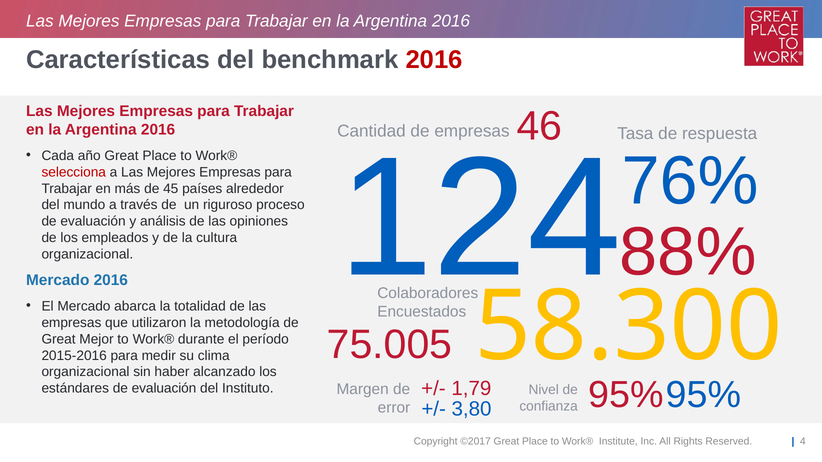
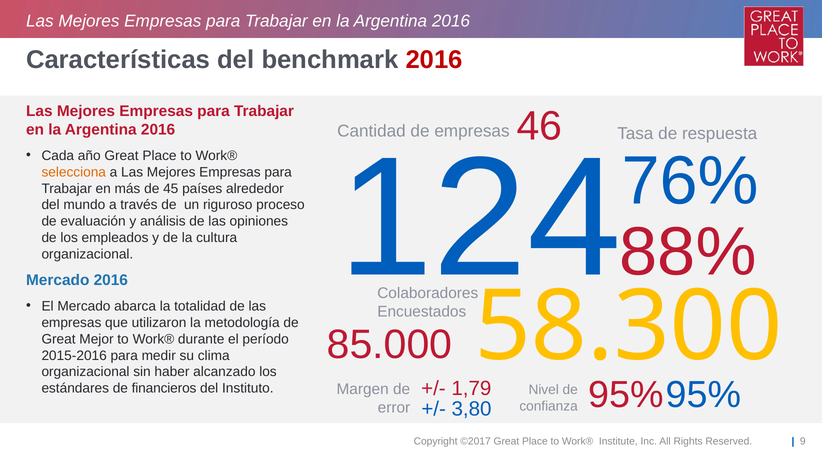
selecciona colour: red -> orange
75.005: 75.005 -> 85.000
estándares de evaluación: evaluación -> financieros
4: 4 -> 9
